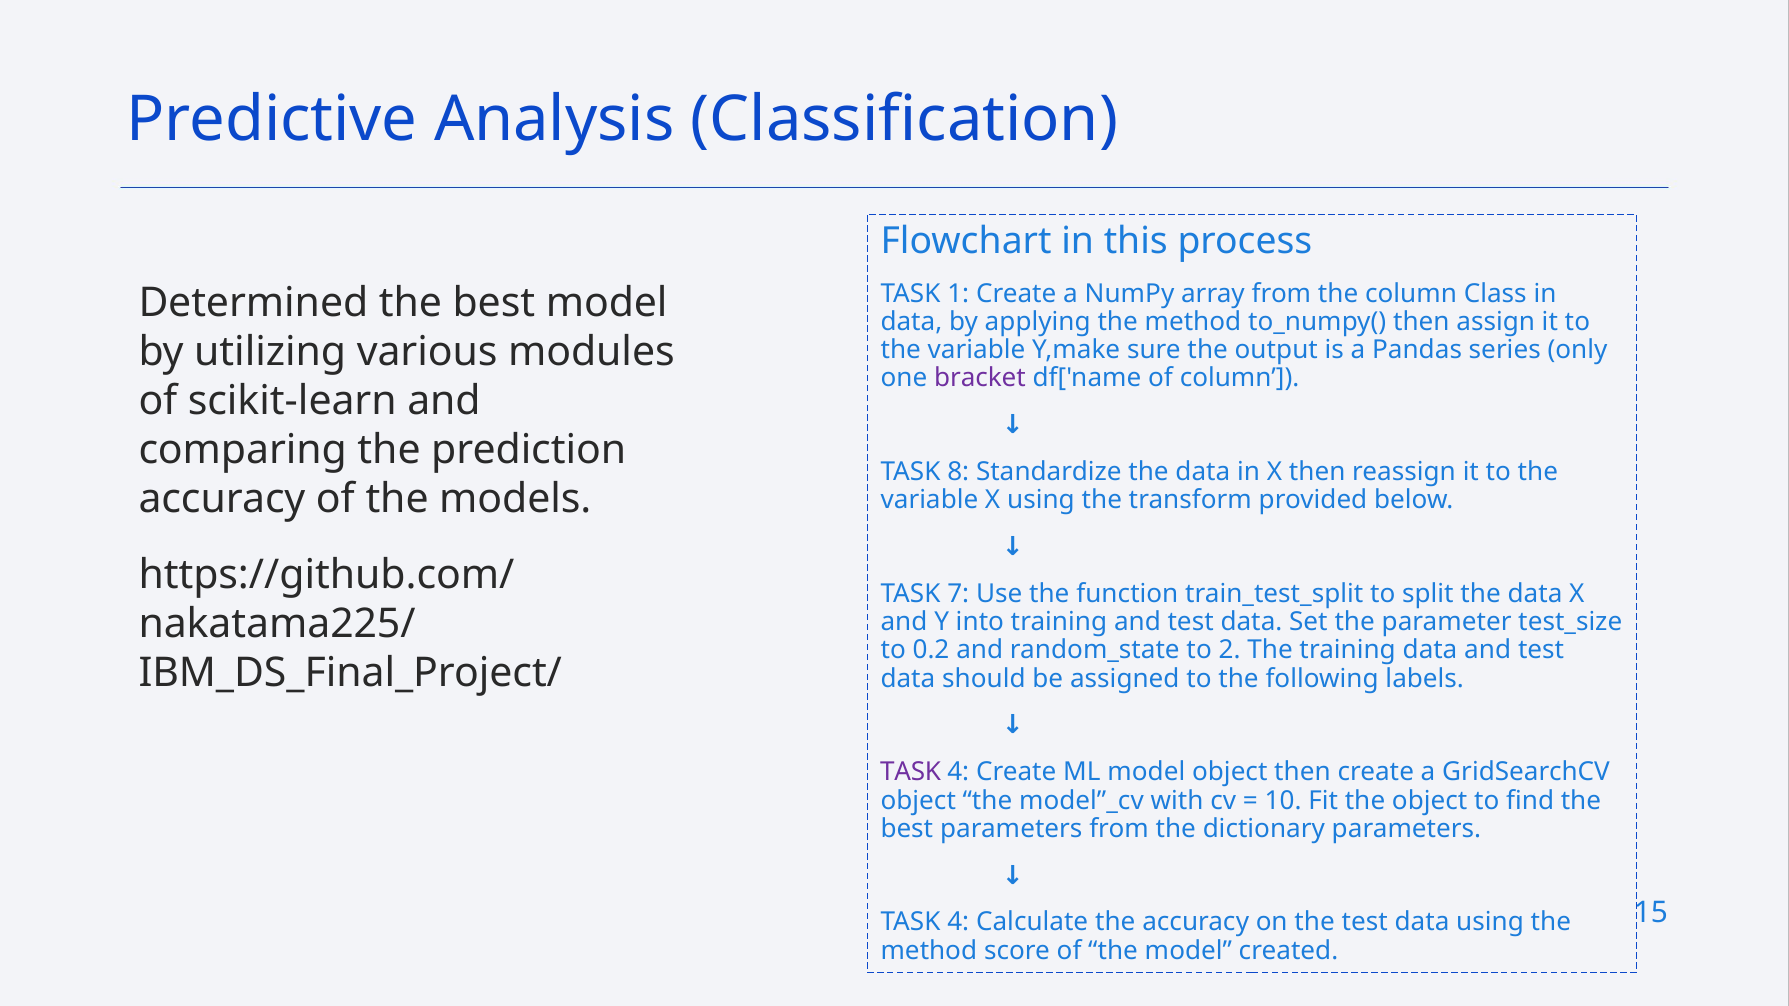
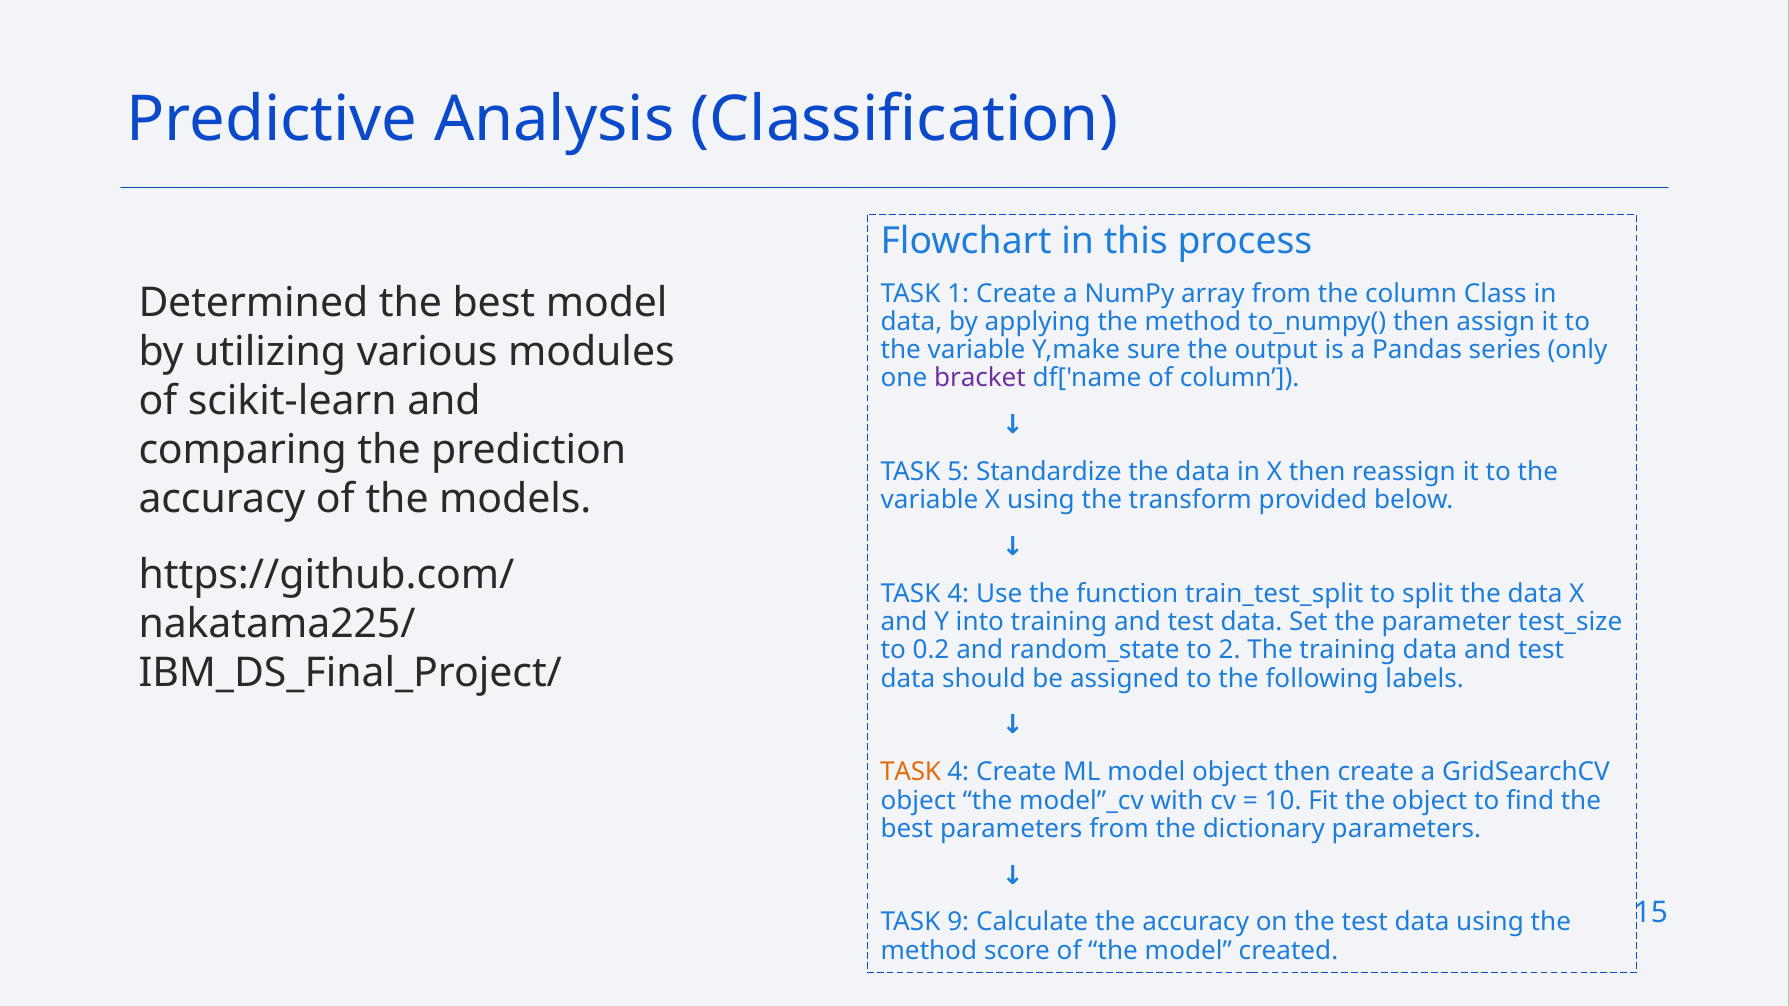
8: 8 -> 5
7 at (958, 594): 7 -> 4
TASK at (911, 772) colour: purple -> orange
4 at (958, 923): 4 -> 9
